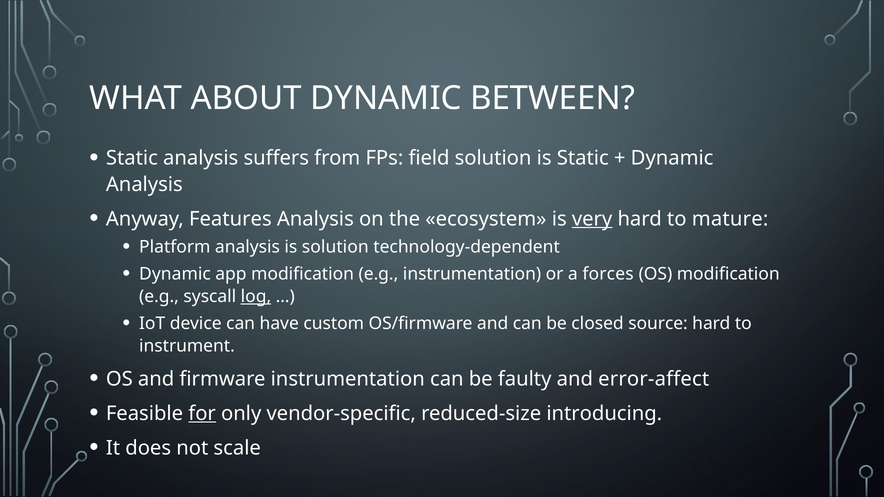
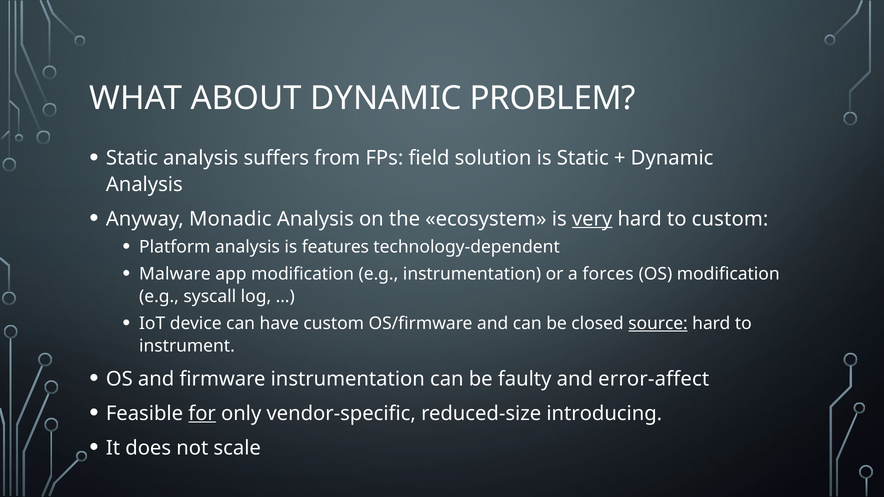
BETWEEN: BETWEEN -> PROBLEM
Features: Features -> Monadic
to mature: mature -> custom
is solution: solution -> features
Dynamic at (175, 274): Dynamic -> Malware
log underline: present -> none
source underline: none -> present
